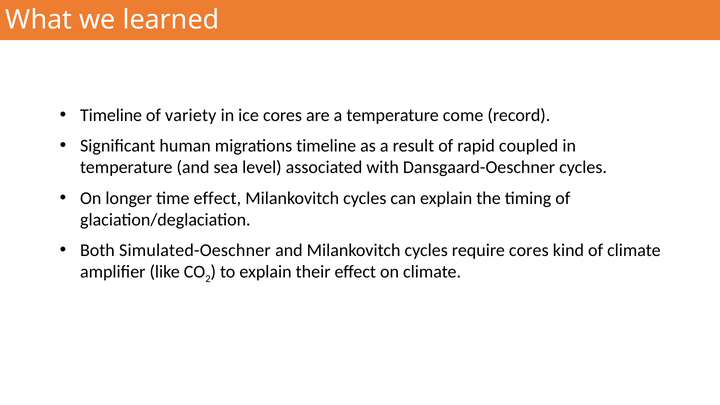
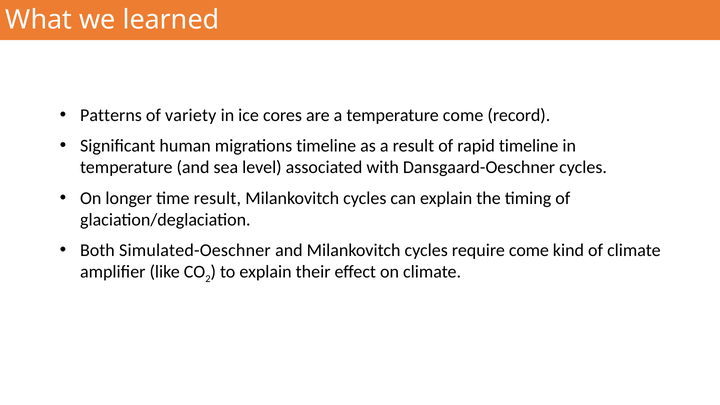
Timeline at (111, 115): Timeline -> Patterns
rapid coupled: coupled -> timeline
time effect: effect -> result
require cores: cores -> come
